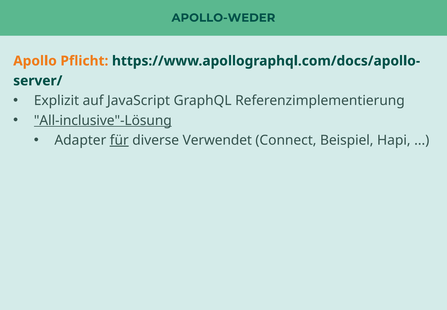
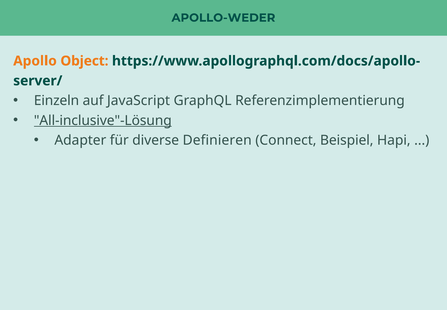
Pflicht: Pflicht -> Object
Explizit: Explizit -> Einzeln
für underline: present -> none
Verwendet: Verwendet -> Definieren
